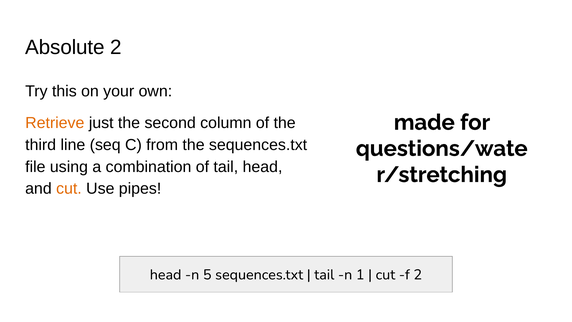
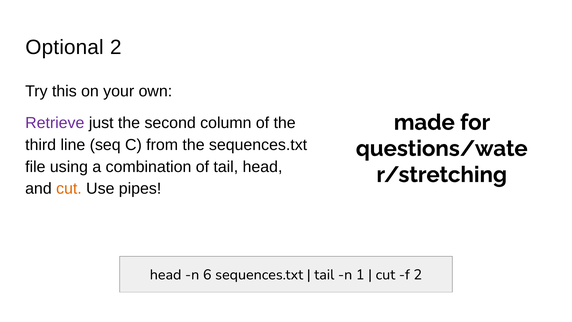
Absolute: Absolute -> Optional
Retrieve colour: orange -> purple
5: 5 -> 6
